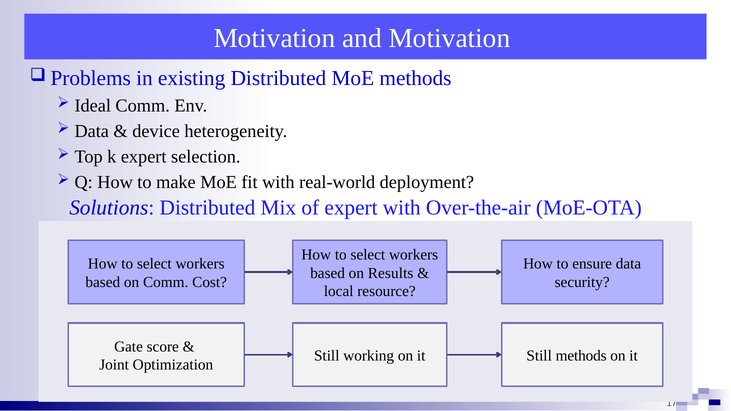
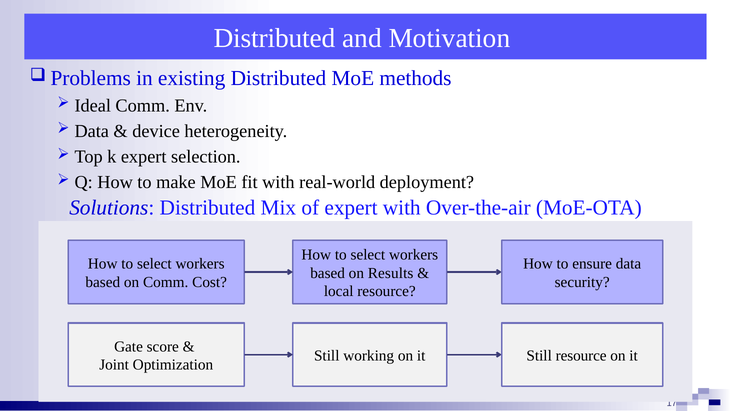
Motivation at (274, 38): Motivation -> Distributed
Still methods: methods -> resource
